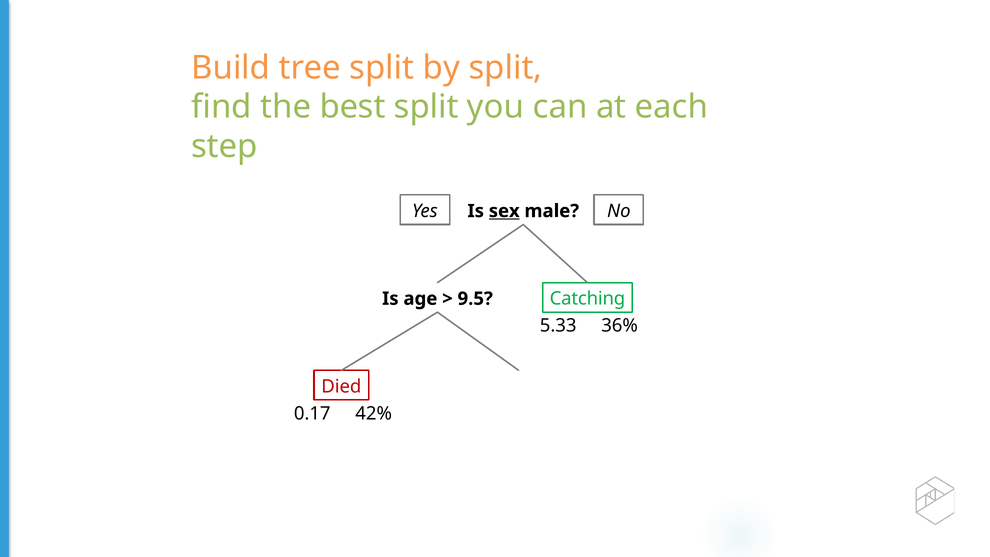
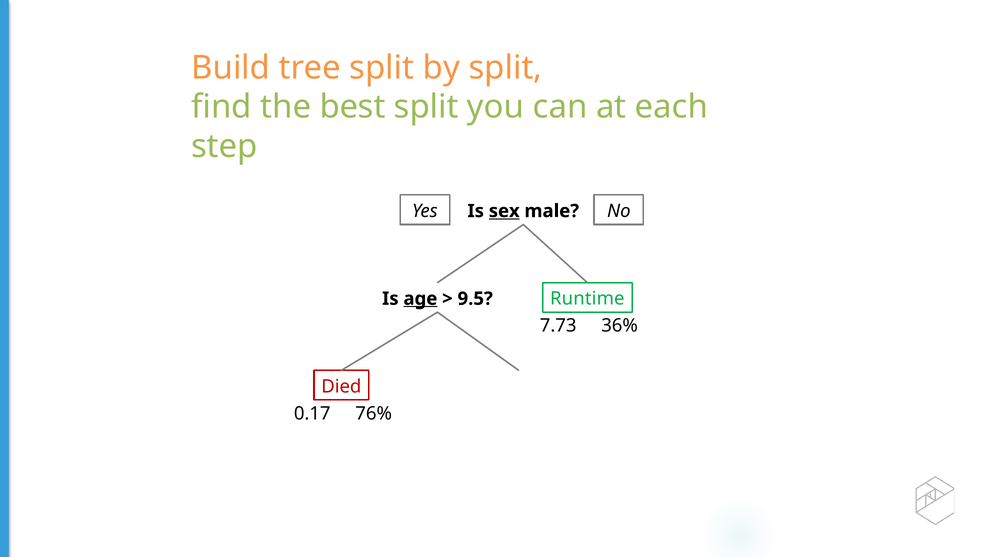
age underline: none -> present
Catching: Catching -> Runtime
5.33: 5.33 -> 7.73
42%: 42% -> 76%
